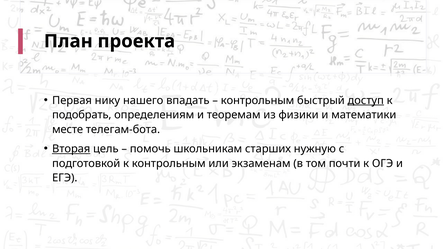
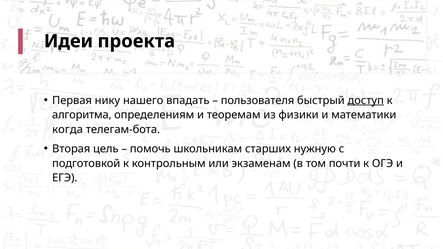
План: План -> Идеи
контрольным at (258, 100): контрольным -> пользователя
подобрать: подобрать -> алгоритма
месте: месте -> когда
Вторая underline: present -> none
